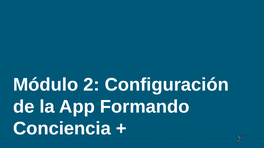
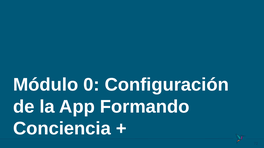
2: 2 -> 0
